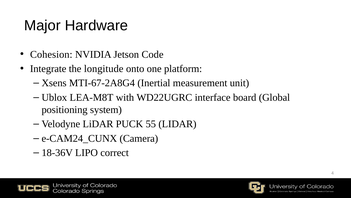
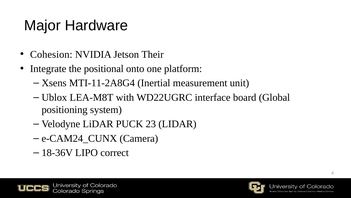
Code: Code -> Their
longitude: longitude -> positional
MTI-67-2A8G4: MTI-67-2A8G4 -> MTI-11-2A8G4
55: 55 -> 23
